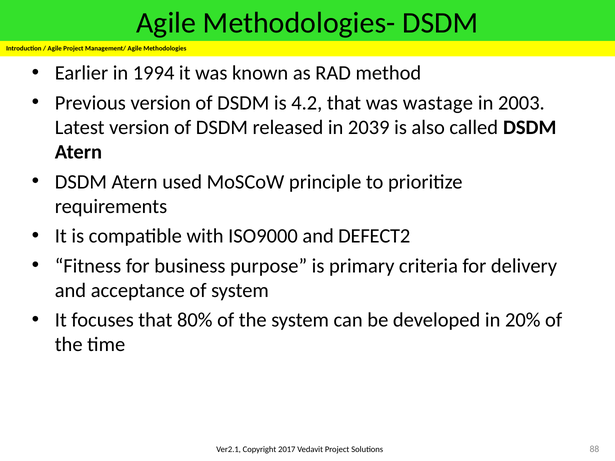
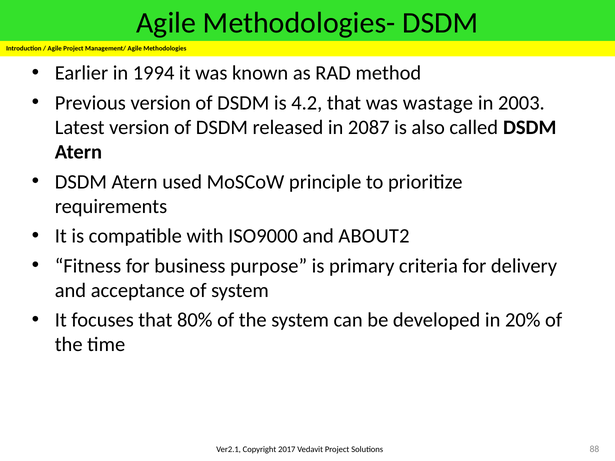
2039: 2039 -> 2087
DEFECT2: DEFECT2 -> ABOUT2
